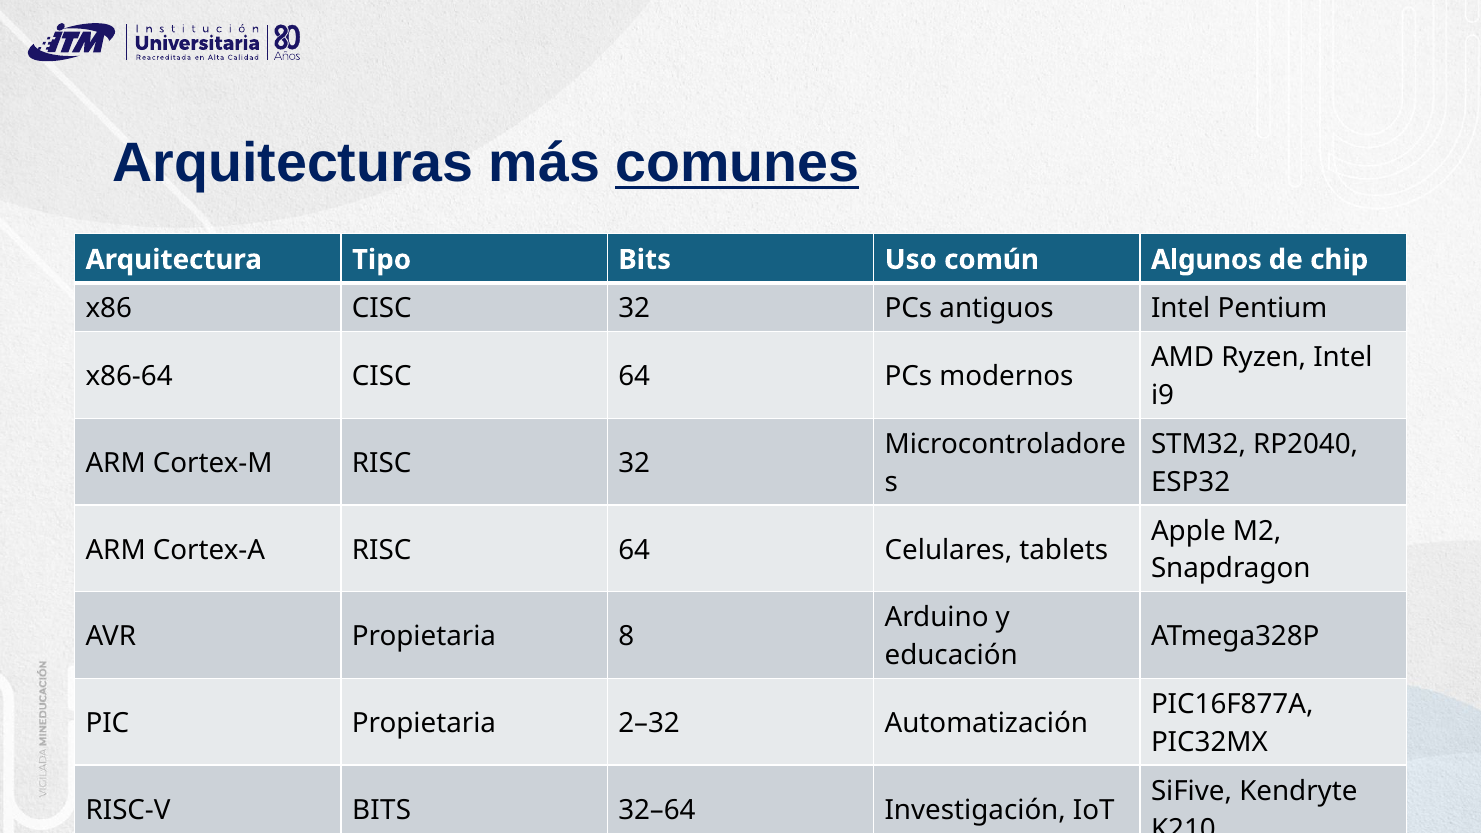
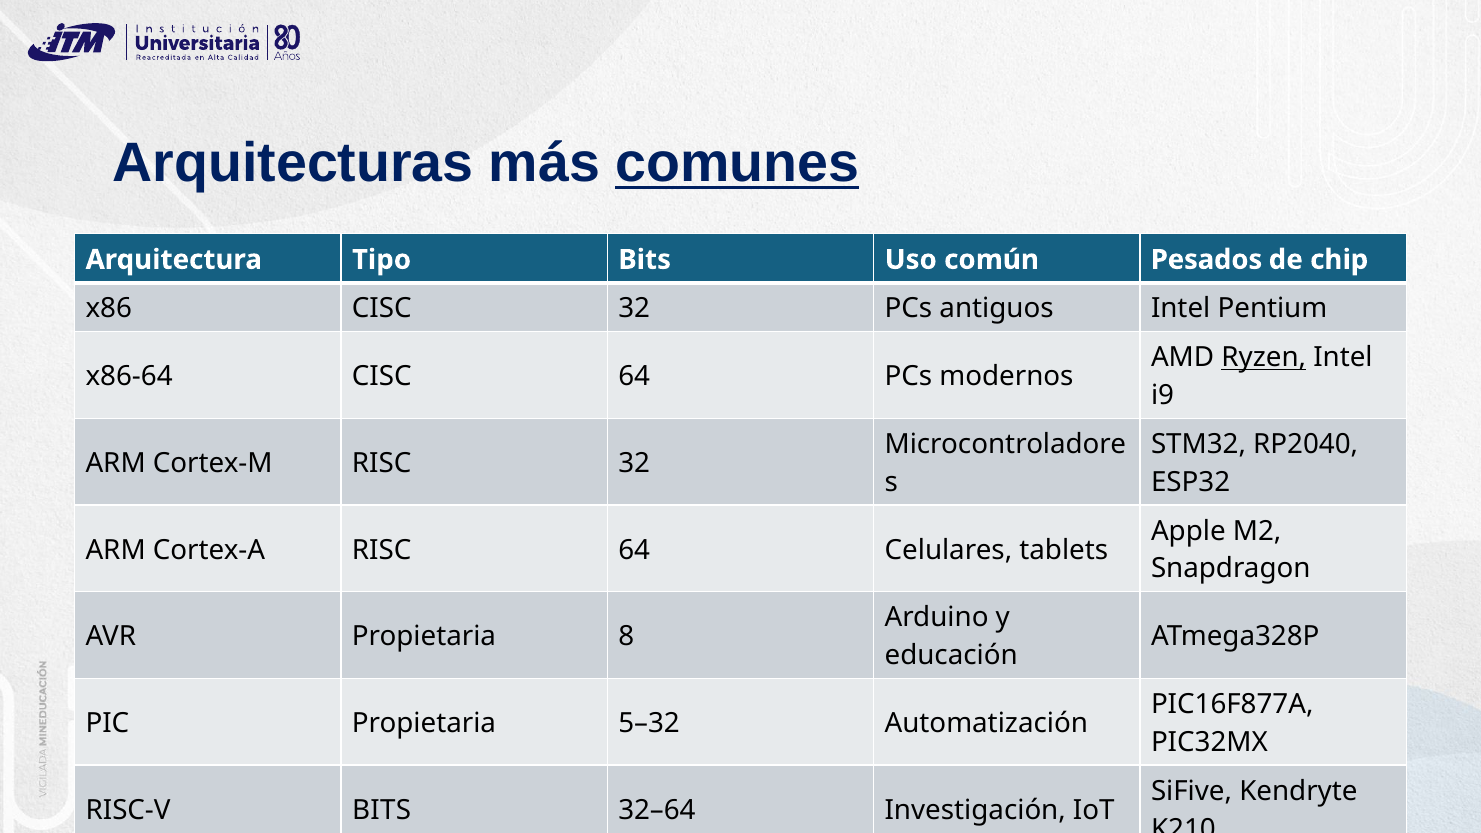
Algunos: Algunos -> Pesados
Ryzen underline: none -> present
2–32: 2–32 -> 5–32
